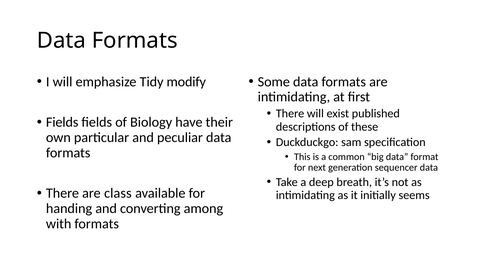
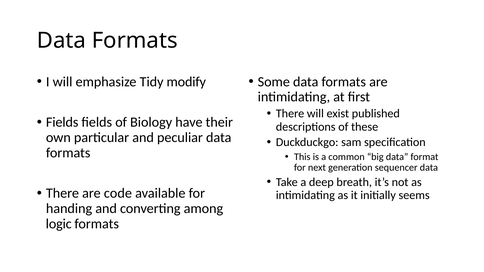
class: class -> code
with: with -> logic
